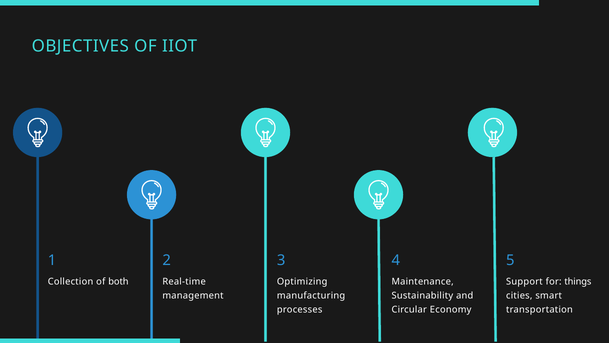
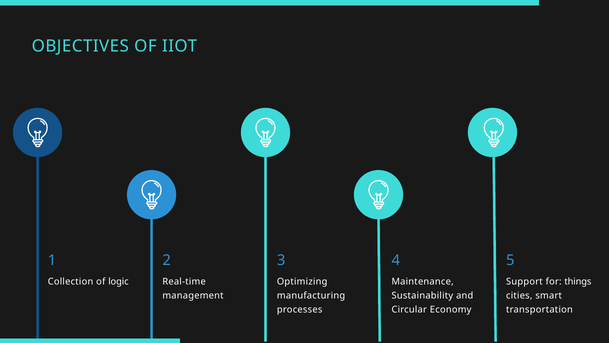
both: both -> logic
